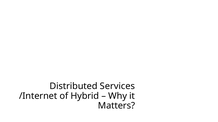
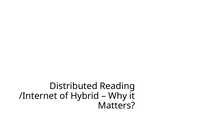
Services: Services -> Reading
